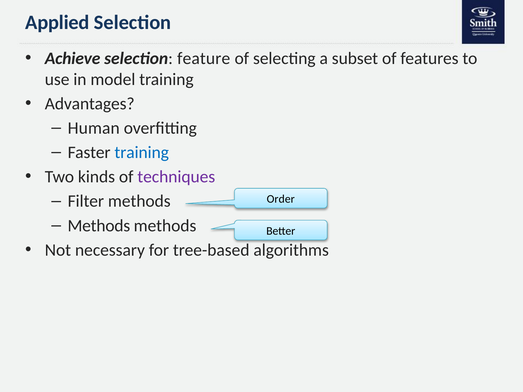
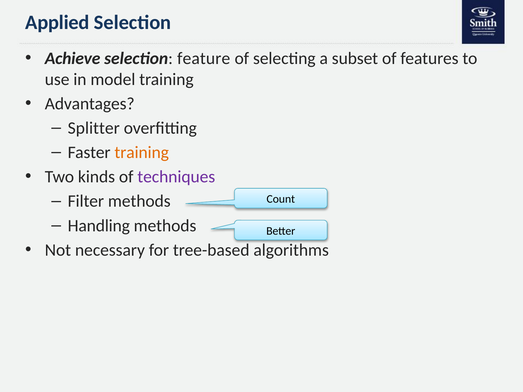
Human: Human -> Splitter
training at (142, 153) colour: blue -> orange
Order: Order -> Count
Methods at (99, 226): Methods -> Handling
